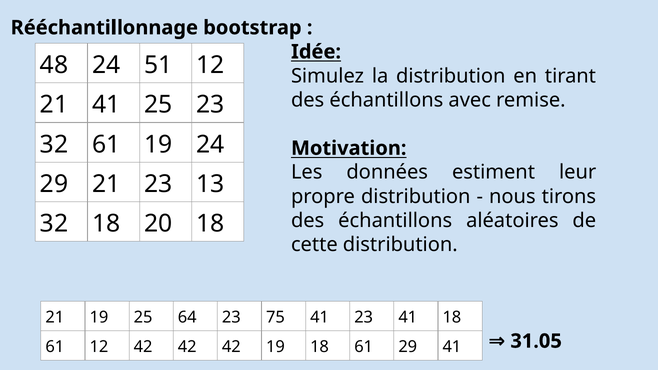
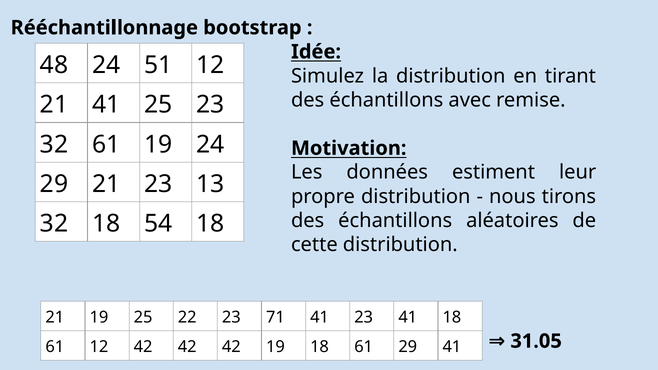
20: 20 -> 54
64: 64 -> 22
75: 75 -> 71
